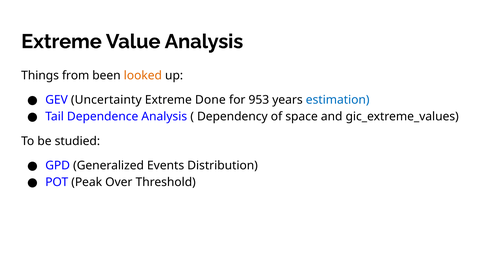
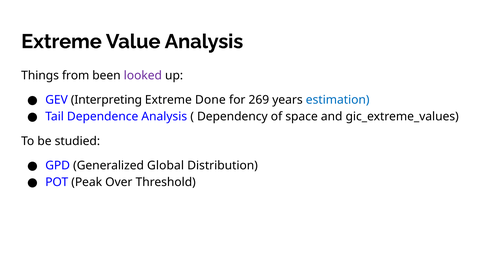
looked colour: orange -> purple
Uncertainty: Uncertainty -> Interpreting
953: 953 -> 269
Events: Events -> Global
